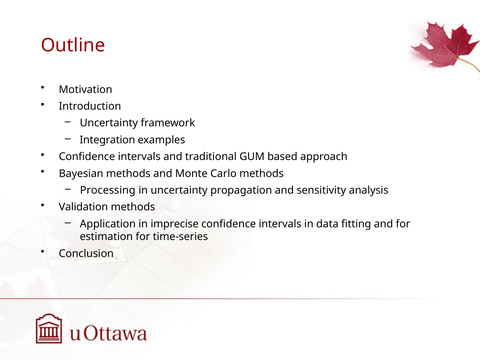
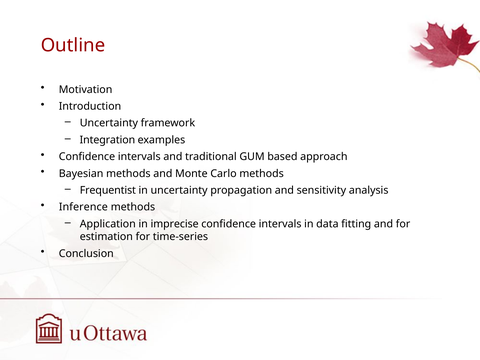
Processing: Processing -> Frequentist
Validation: Validation -> Inference
